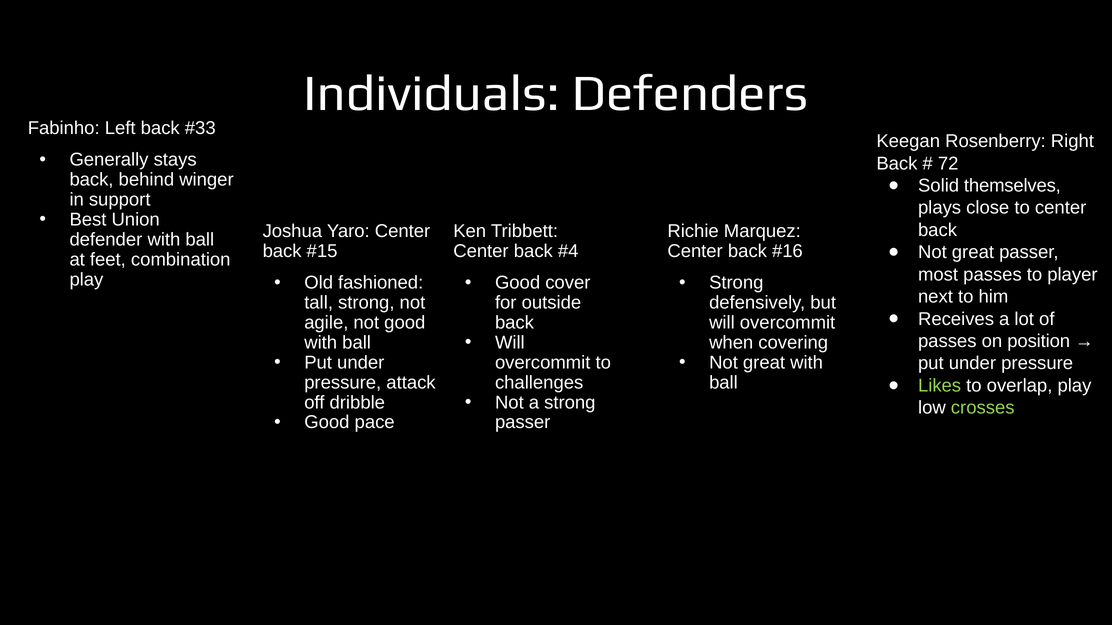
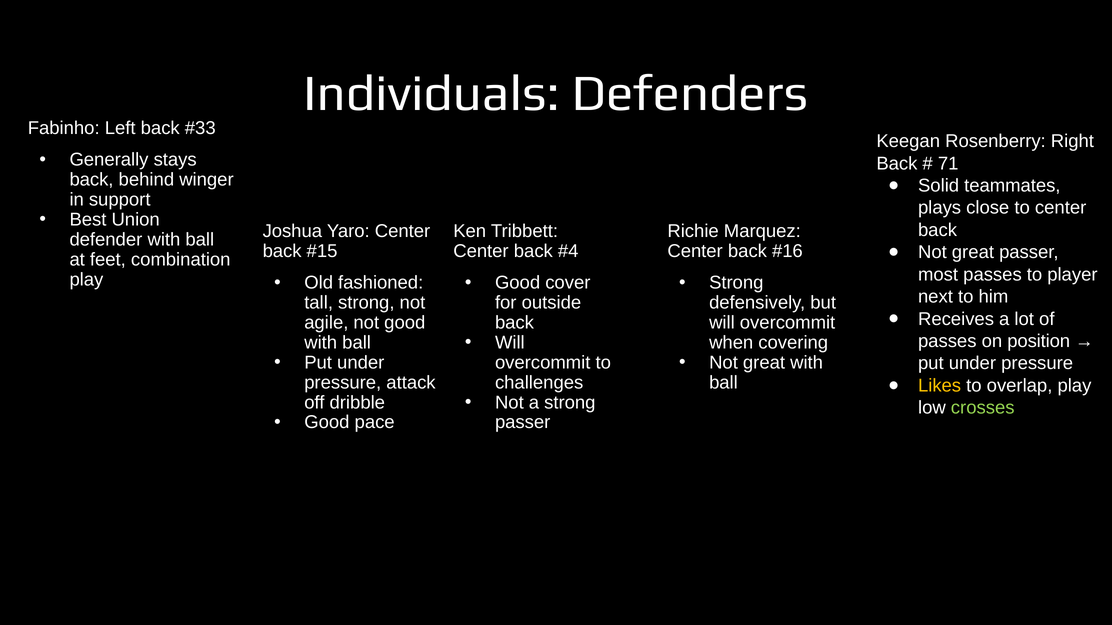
72: 72 -> 71
themselves: themselves -> teammates
Likes colour: light green -> yellow
